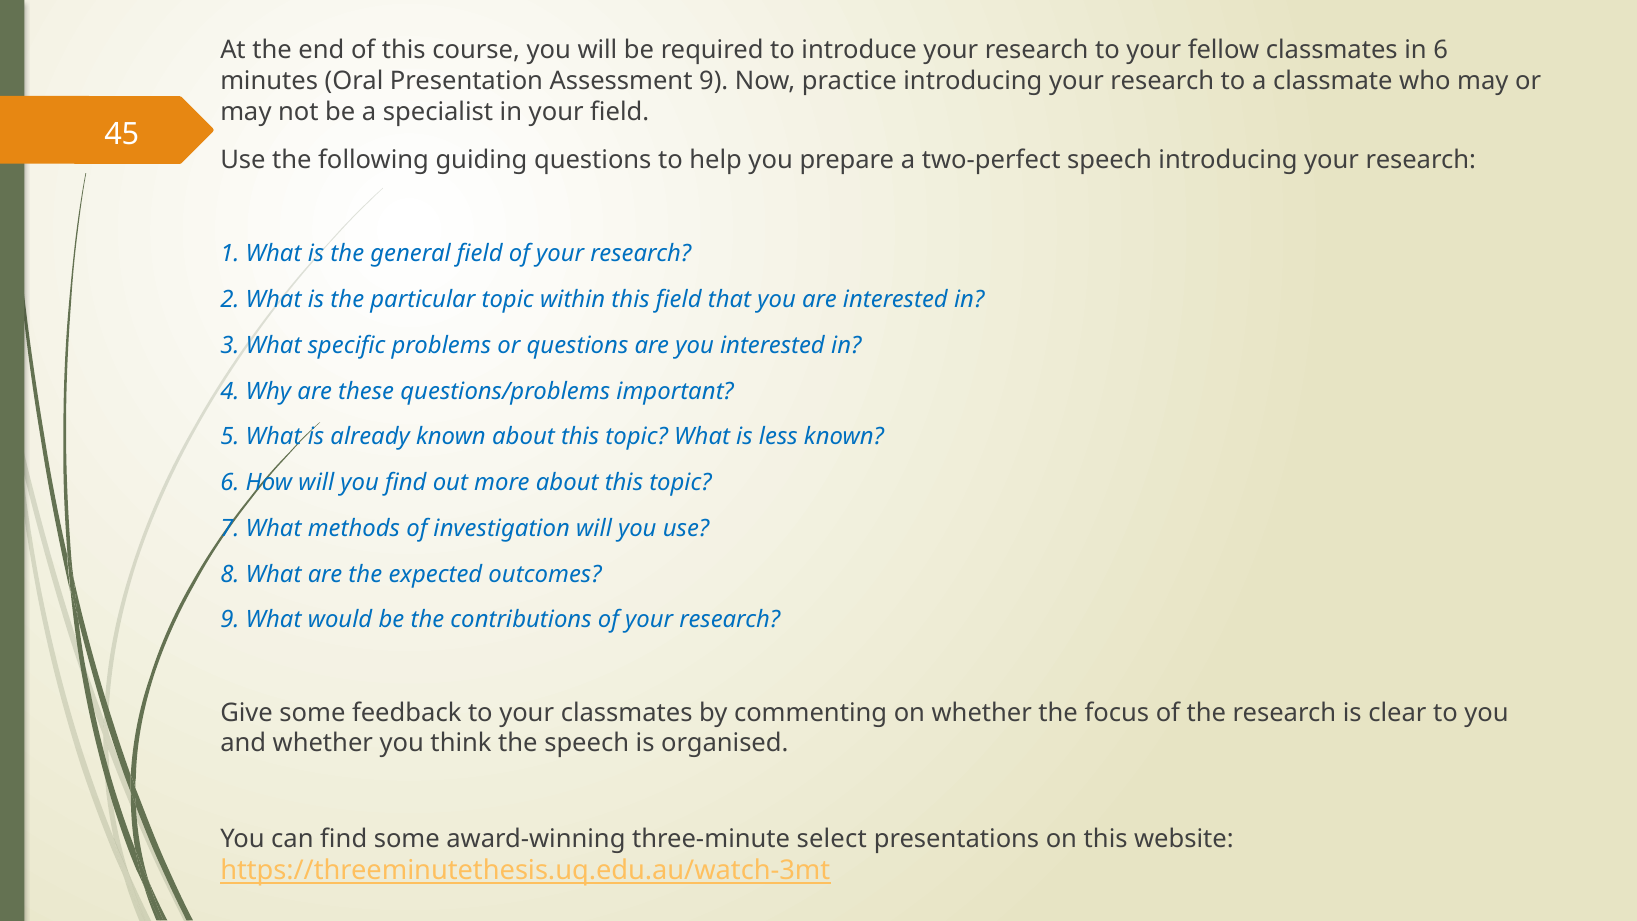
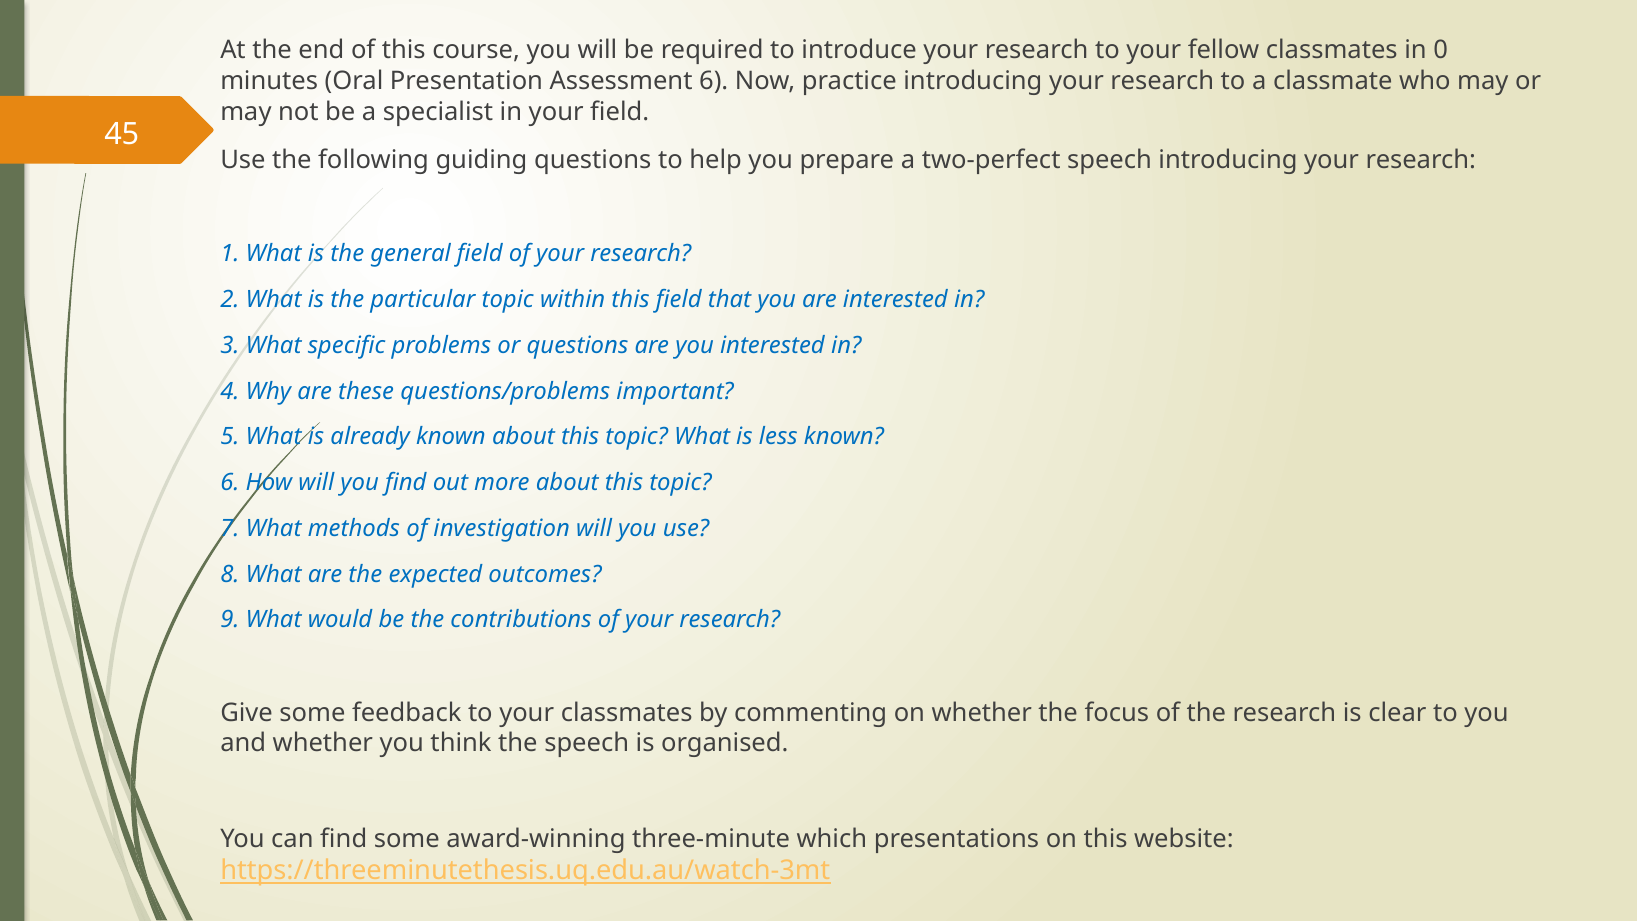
in 6: 6 -> 0
Assessment 9: 9 -> 6
select: select -> which
